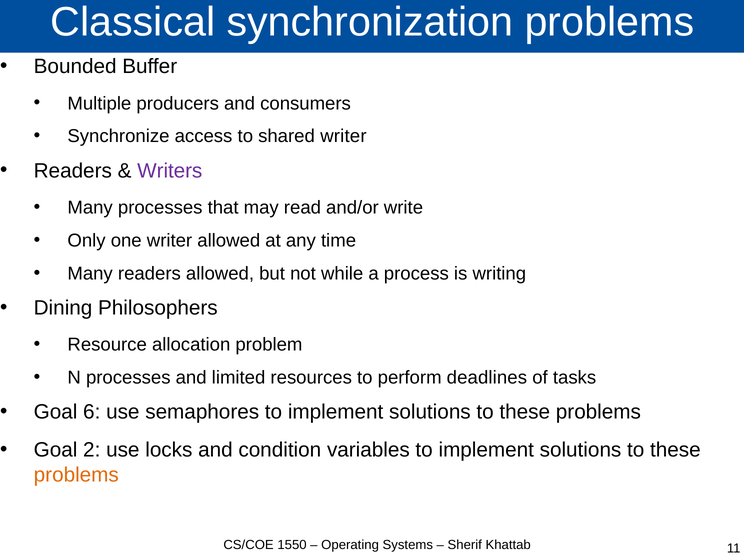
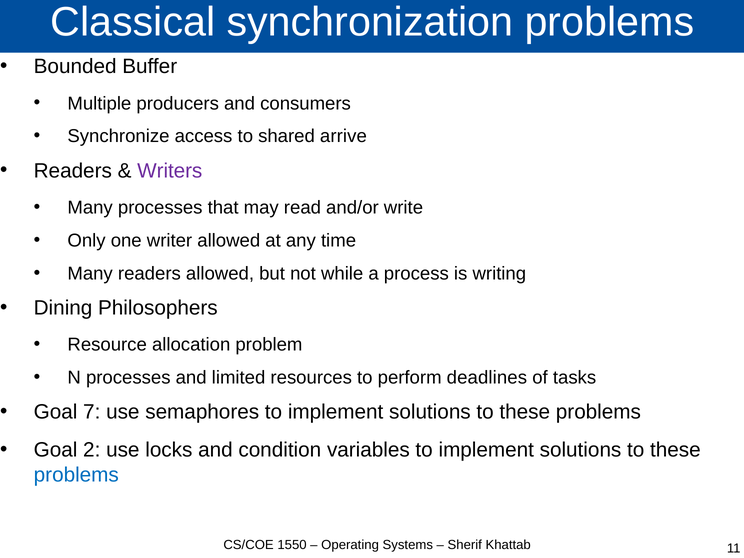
shared writer: writer -> arrive
6: 6 -> 7
problems at (76, 475) colour: orange -> blue
